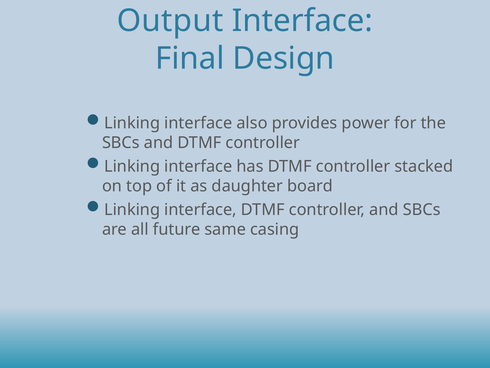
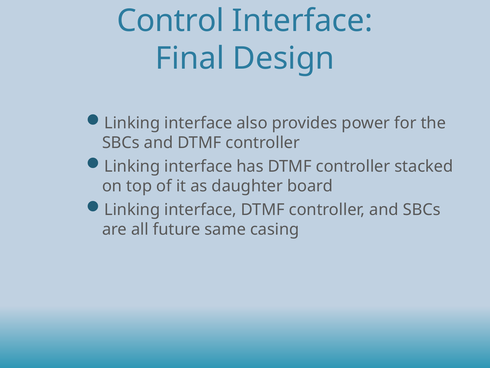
Output: Output -> Control
